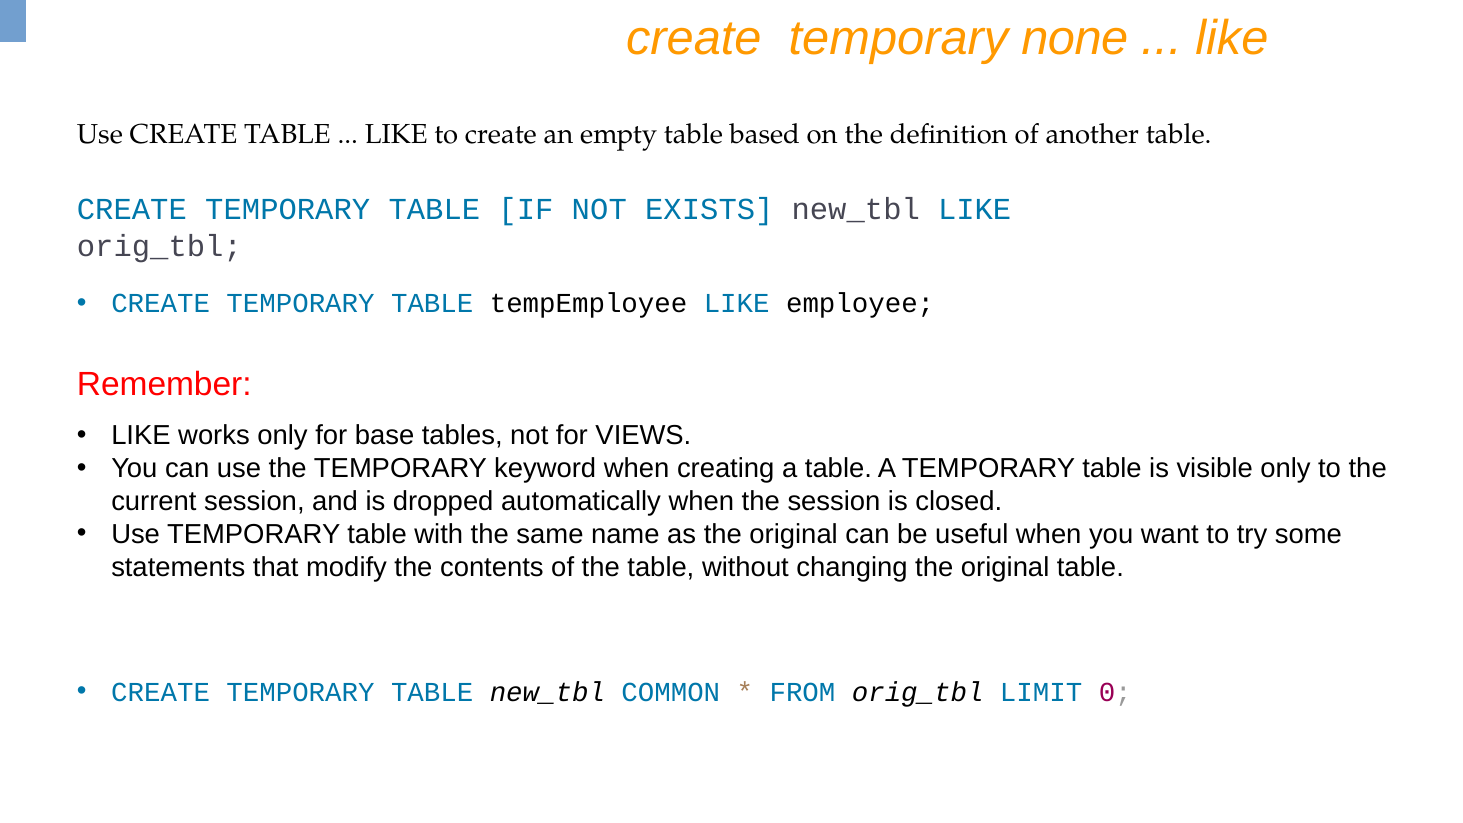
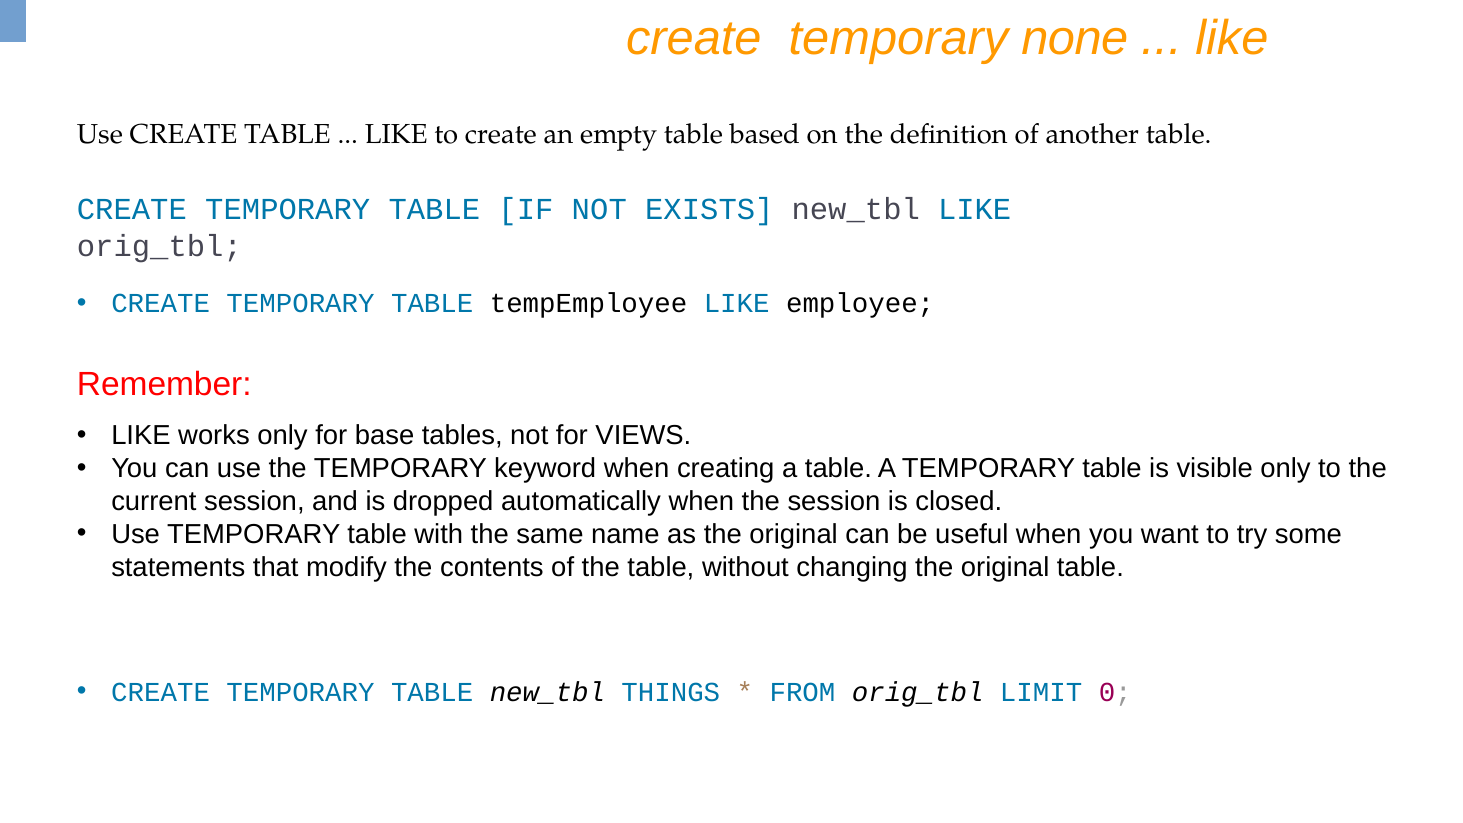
COMMON: COMMON -> THINGS
